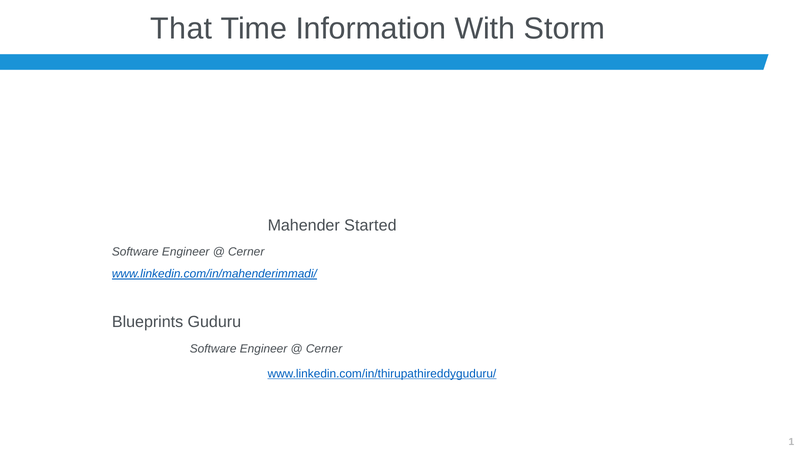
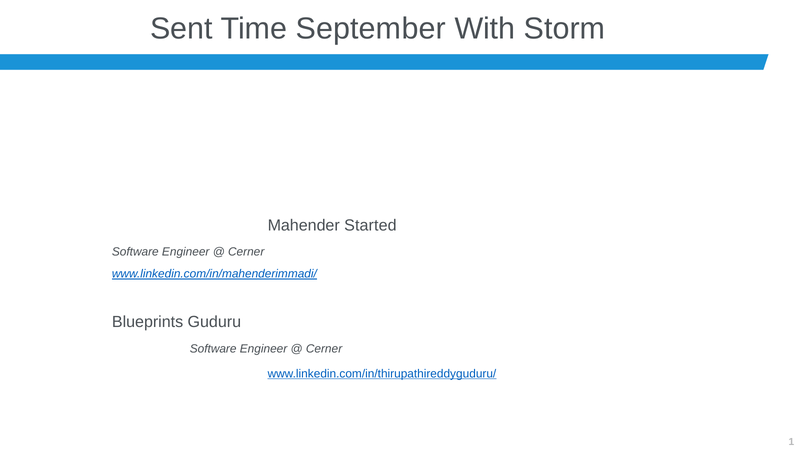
That: That -> Sent
Information: Information -> September
